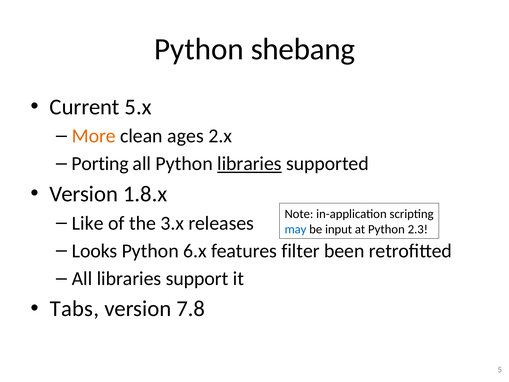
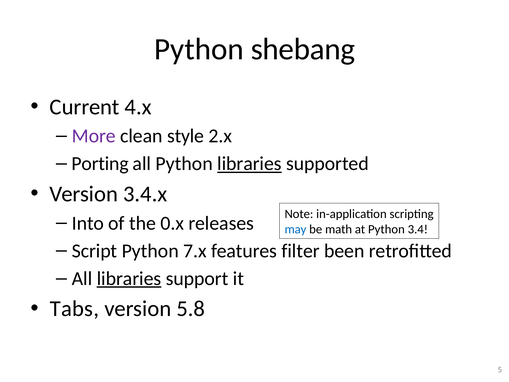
5.x: 5.x -> 4.x
More colour: orange -> purple
ages: ages -> style
1.8.x: 1.8.x -> 3.4.x
Like: Like -> Into
3.x: 3.x -> 0.x
input: input -> math
2.3: 2.3 -> 3.4
Looks: Looks -> Script
6.x: 6.x -> 7.x
libraries at (129, 278) underline: none -> present
7.8: 7.8 -> 5.8
